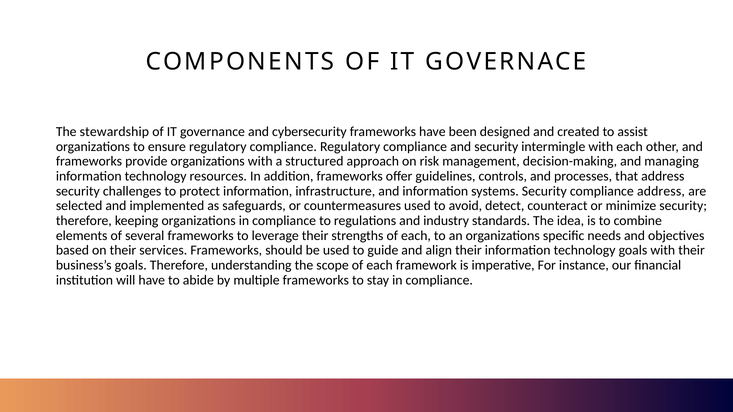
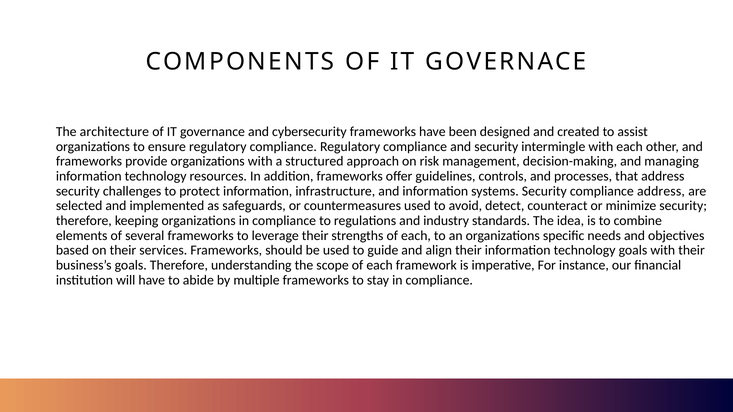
stewardship: stewardship -> architecture
